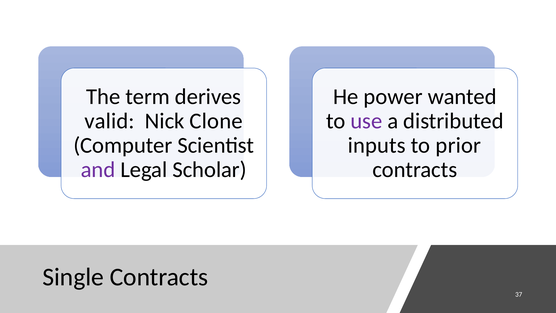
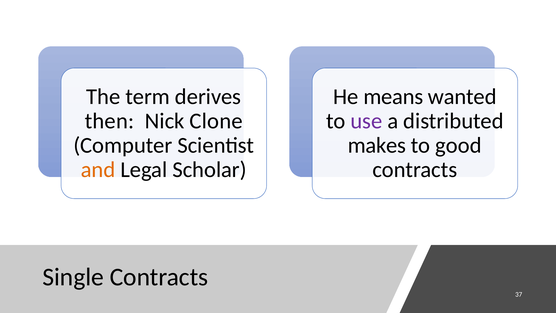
power: power -> means
valid: valid -> then
inputs: inputs -> makes
prior: prior -> good
and colour: purple -> orange
